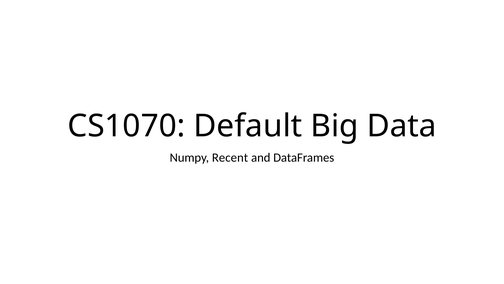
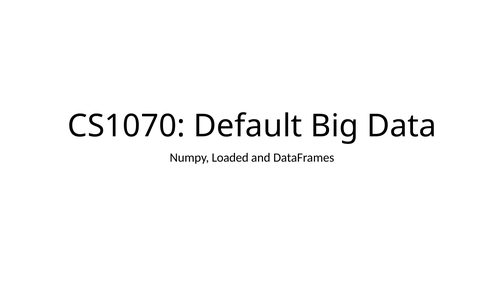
Recent: Recent -> Loaded
